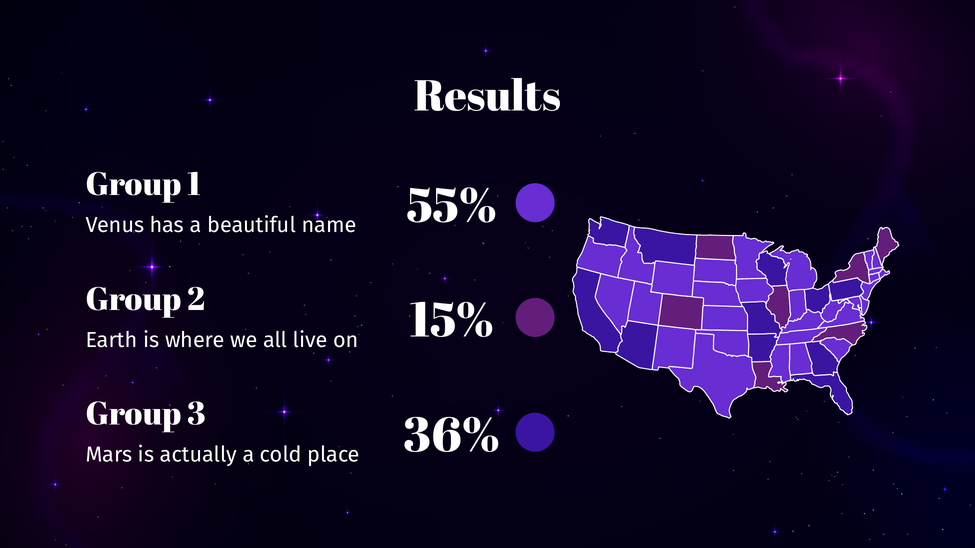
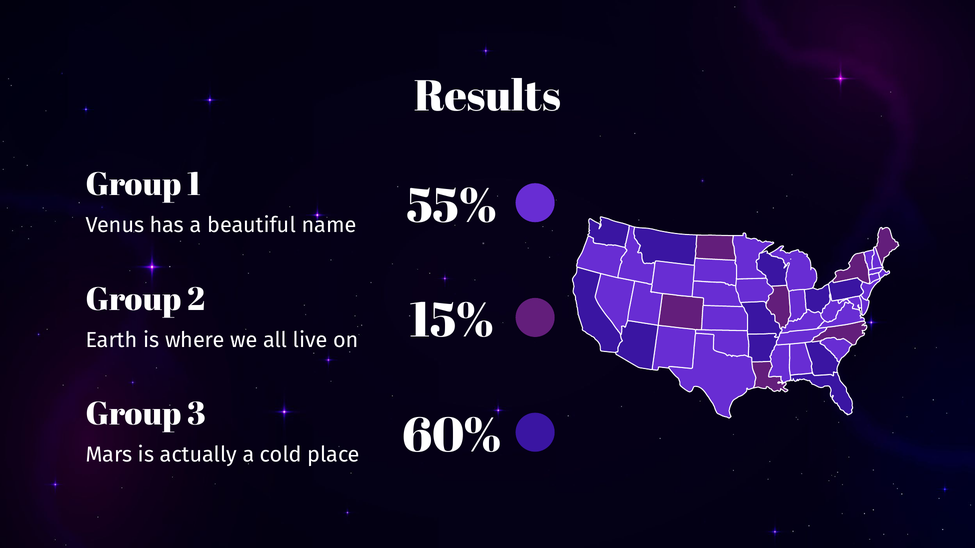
36%: 36% -> 60%
